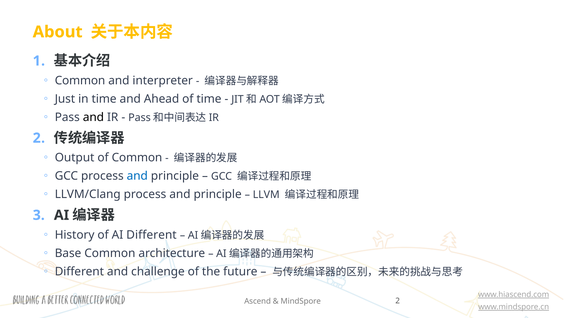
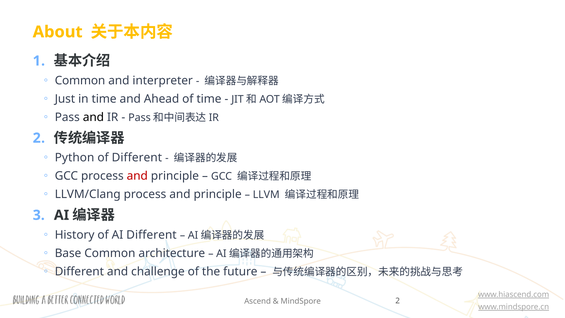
Output: Output -> Python
of Common: Common -> Different
and at (137, 176) colour: blue -> red
